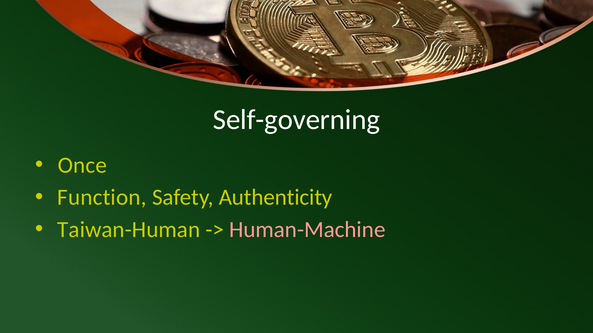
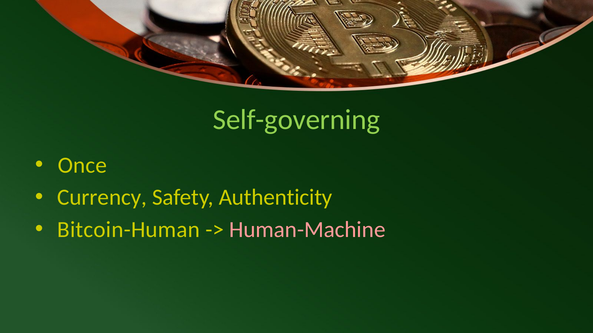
Self-governing colour: white -> light green
Function: Function -> Currency
Taiwan-Human: Taiwan-Human -> Bitcoin-Human
